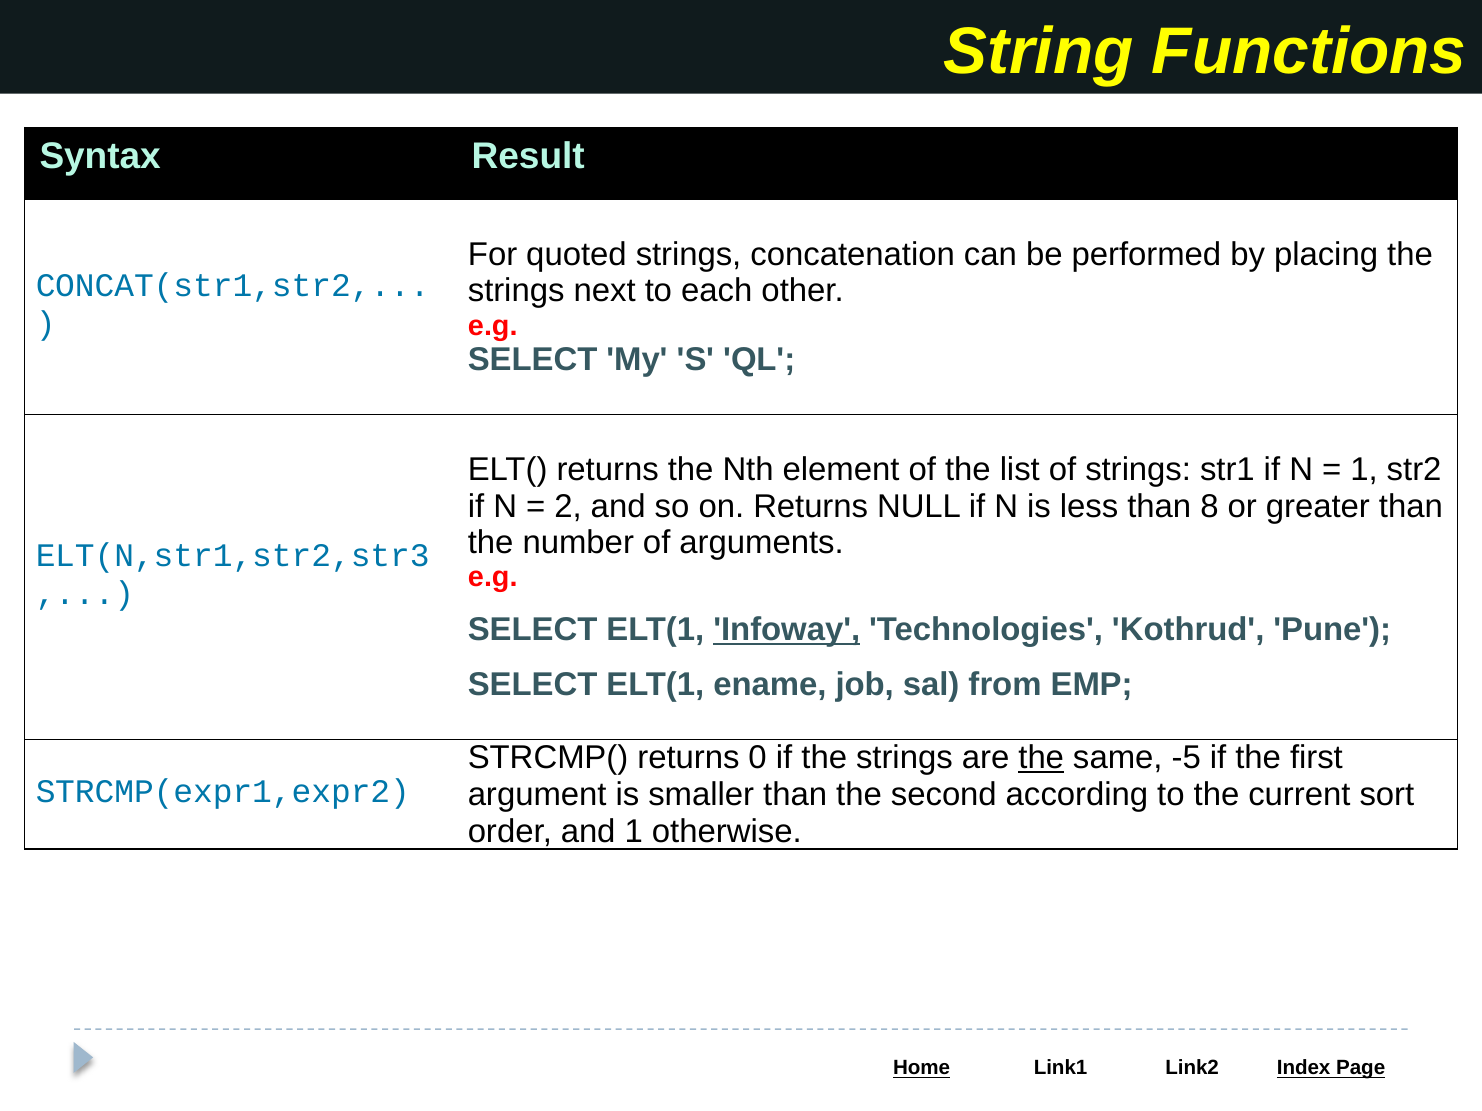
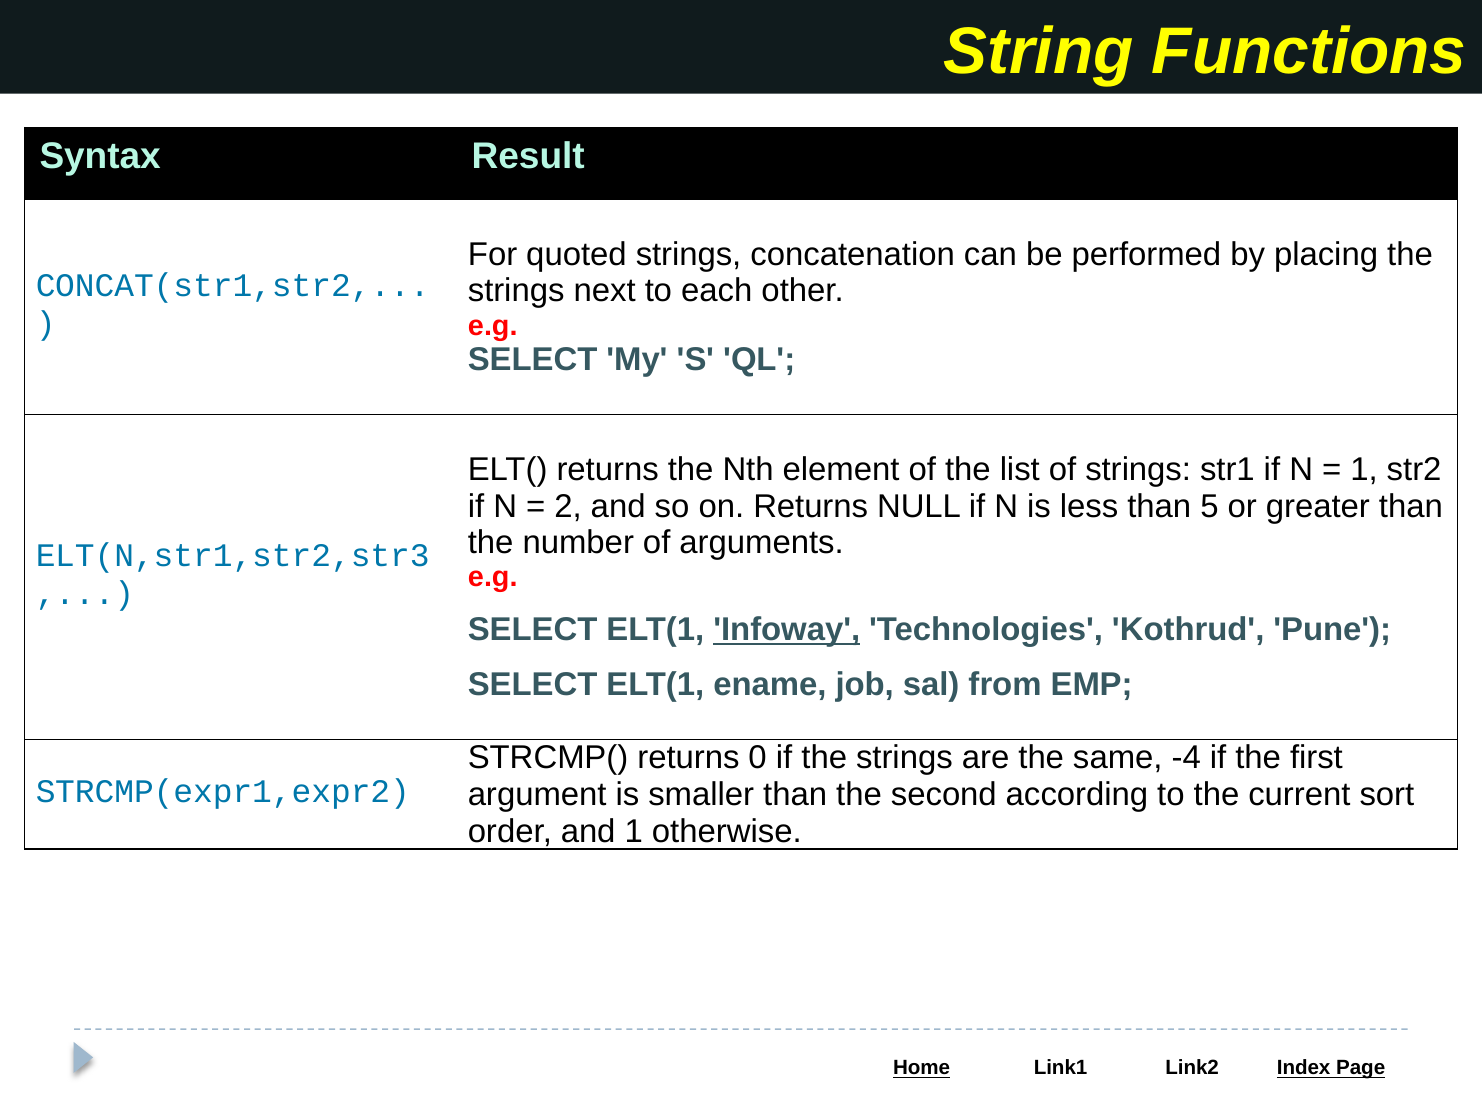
8: 8 -> 5
the at (1041, 758) underline: present -> none
-5: -5 -> -4
